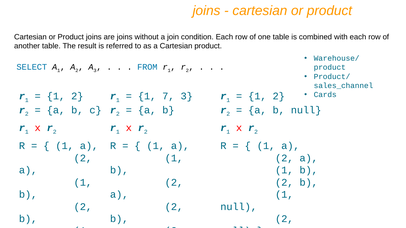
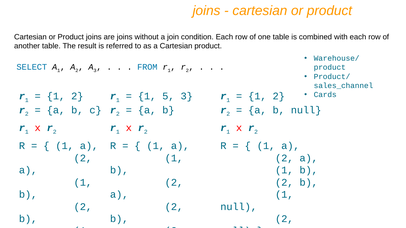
7: 7 -> 5
